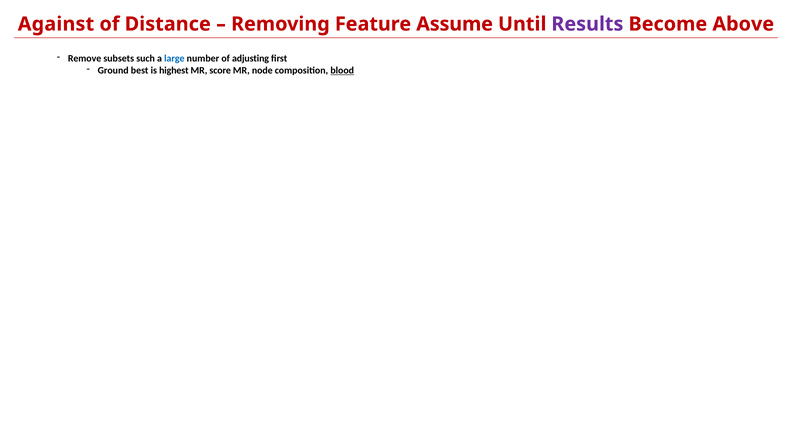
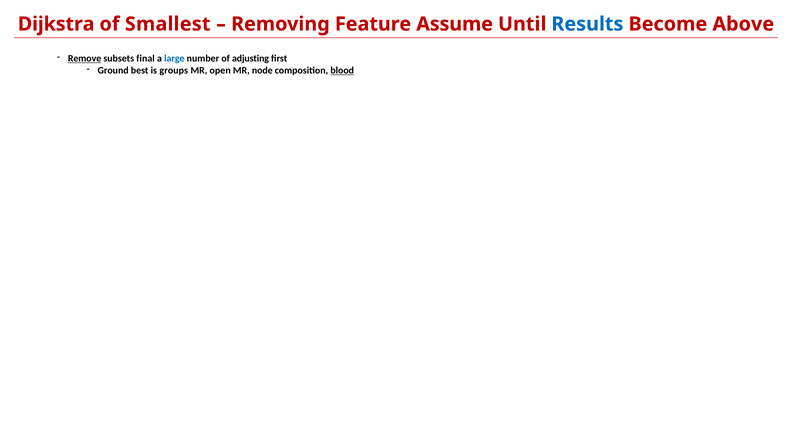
Against: Against -> Dijkstra
Distance: Distance -> Smallest
Results colour: purple -> blue
Remove underline: none -> present
such: such -> final
highest: highest -> groups
score: score -> open
